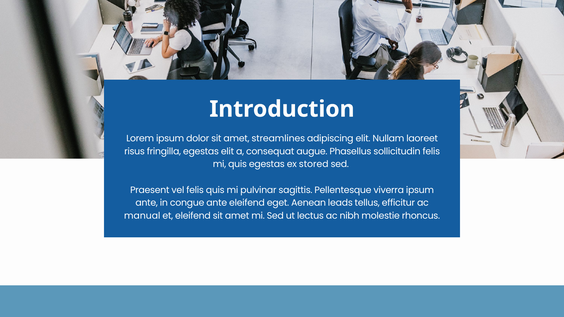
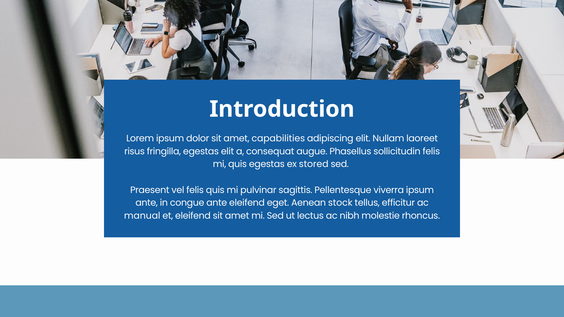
streamlines: streamlines -> capabilities
leads: leads -> stock
